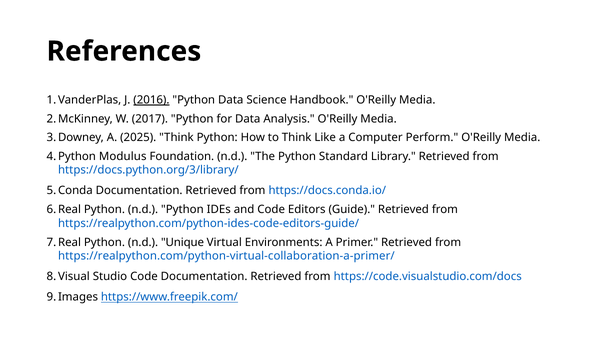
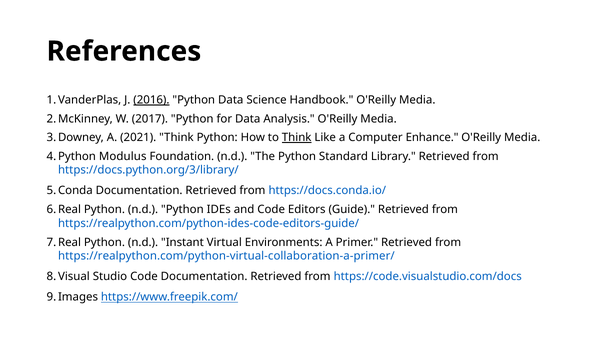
2025: 2025 -> 2021
Think at (297, 137) underline: none -> present
Perform: Perform -> Enhance
Unique: Unique -> Instant
